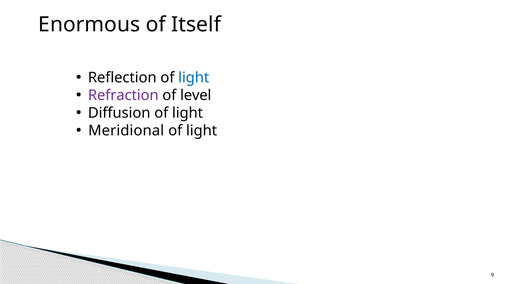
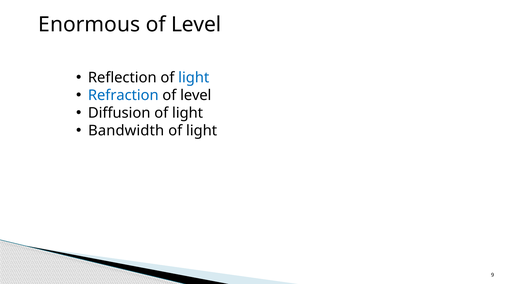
Itself at (196, 24): Itself -> Level
Refraction colour: purple -> blue
Meridional: Meridional -> Bandwidth
